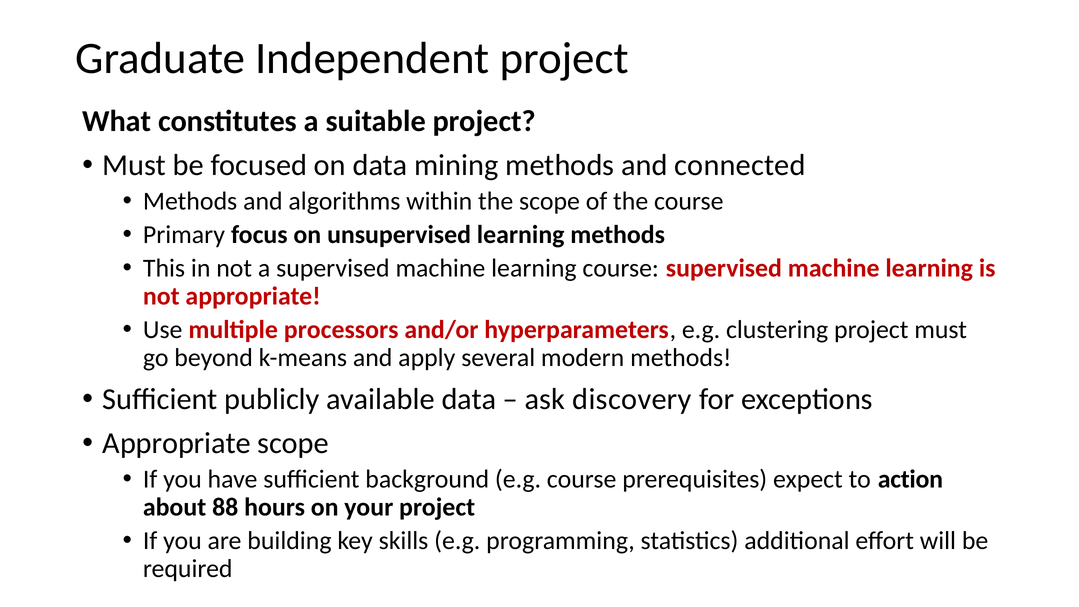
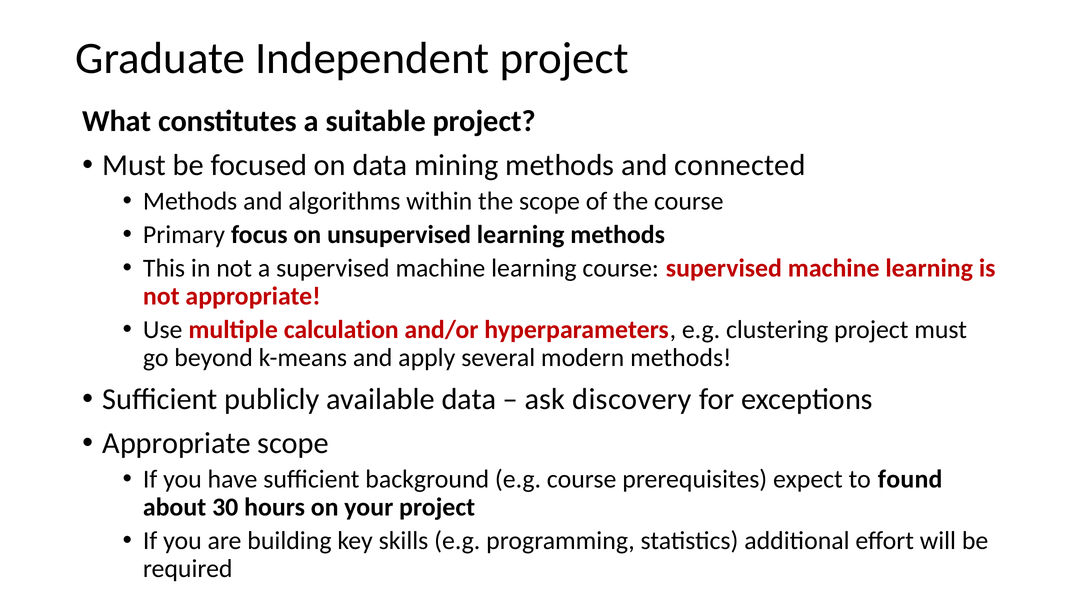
processors: processors -> calculation
action: action -> found
88: 88 -> 30
